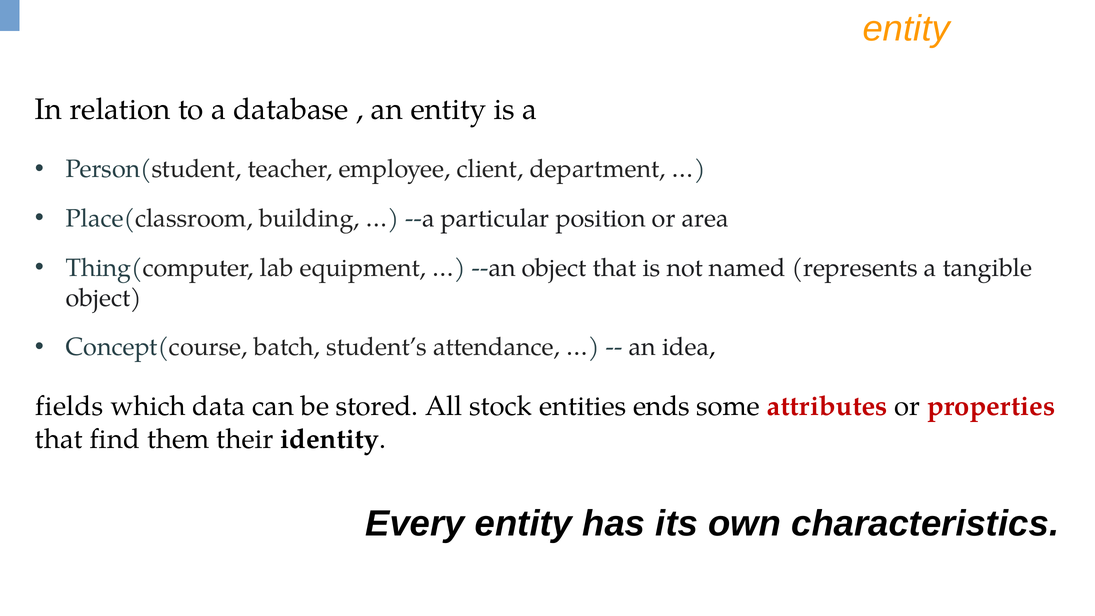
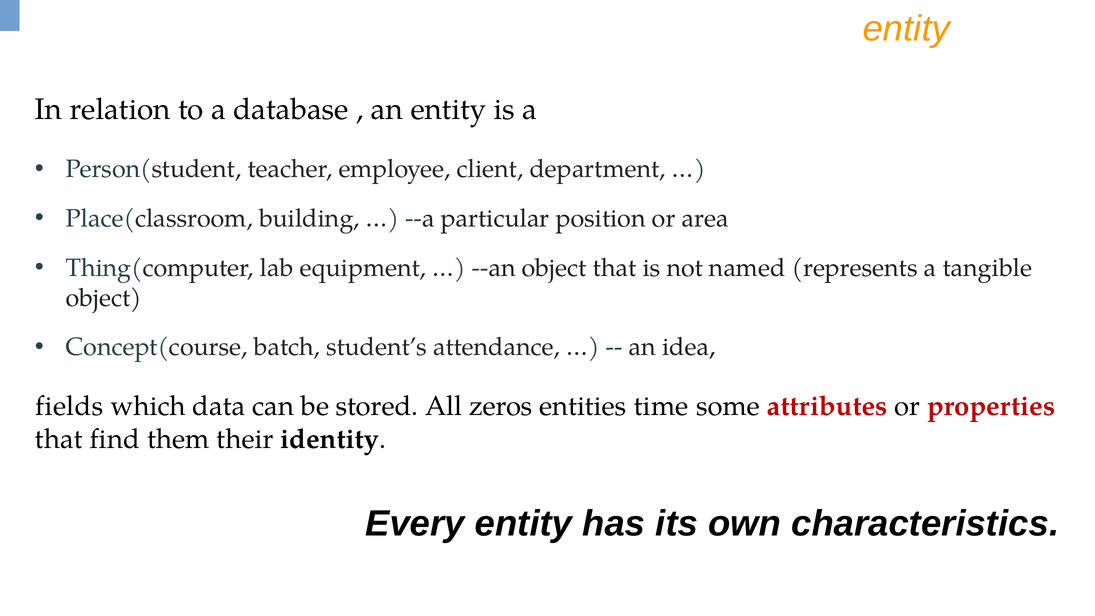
stock: stock -> zeros
ends: ends -> time
